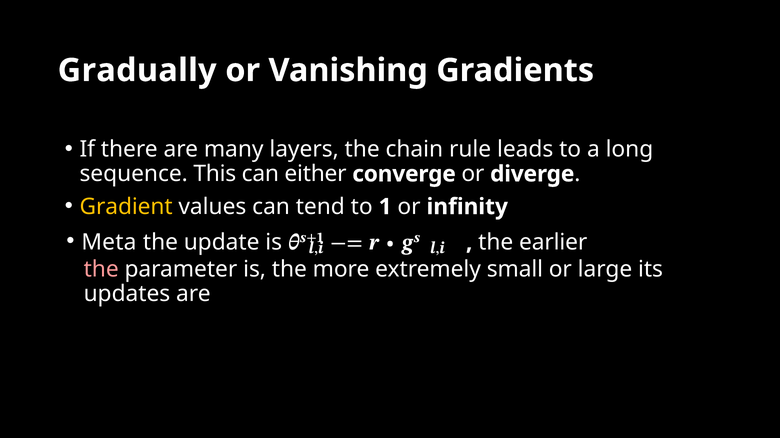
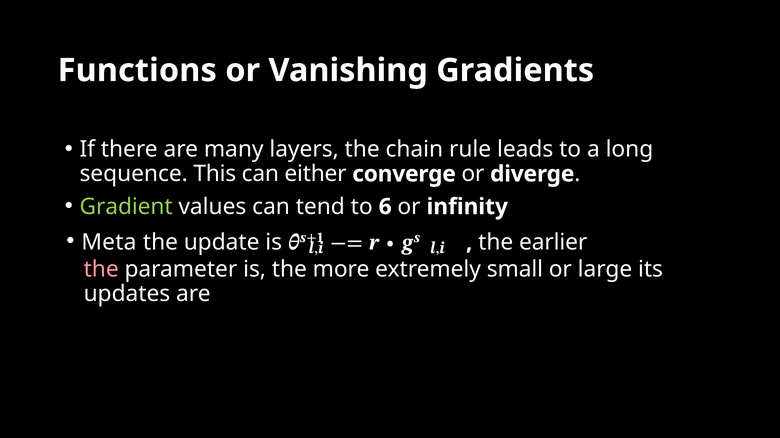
Gradually: Gradually -> Functions
Gradient colour: yellow -> light green
1: 1 -> 6
